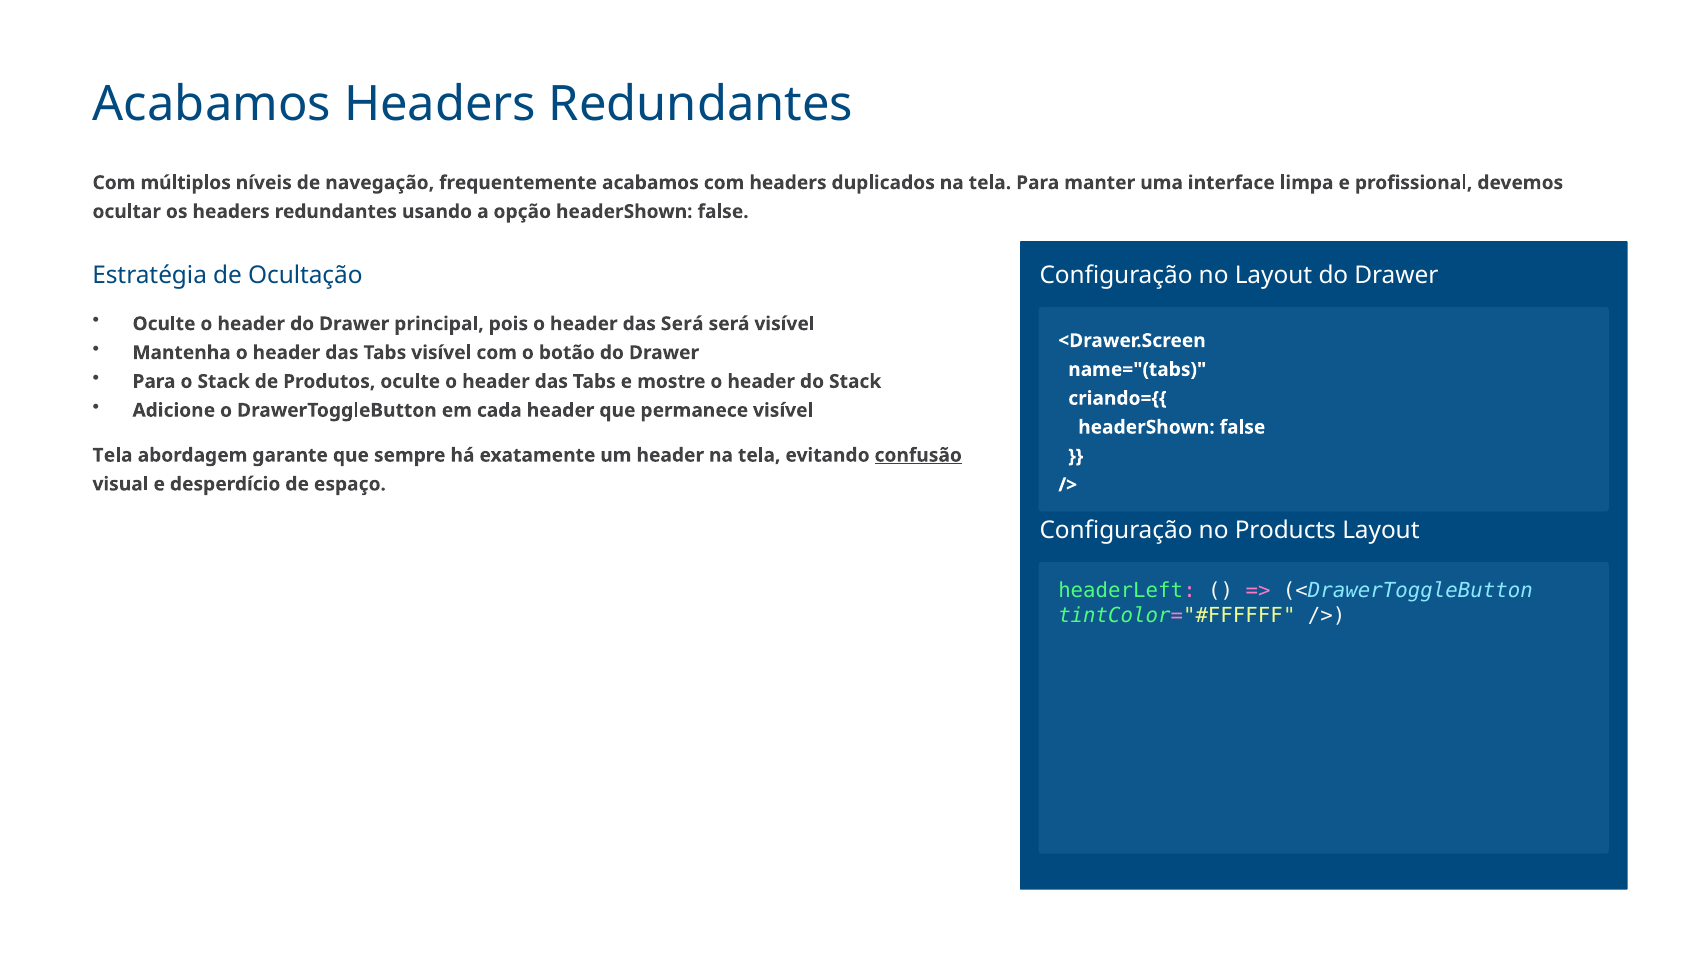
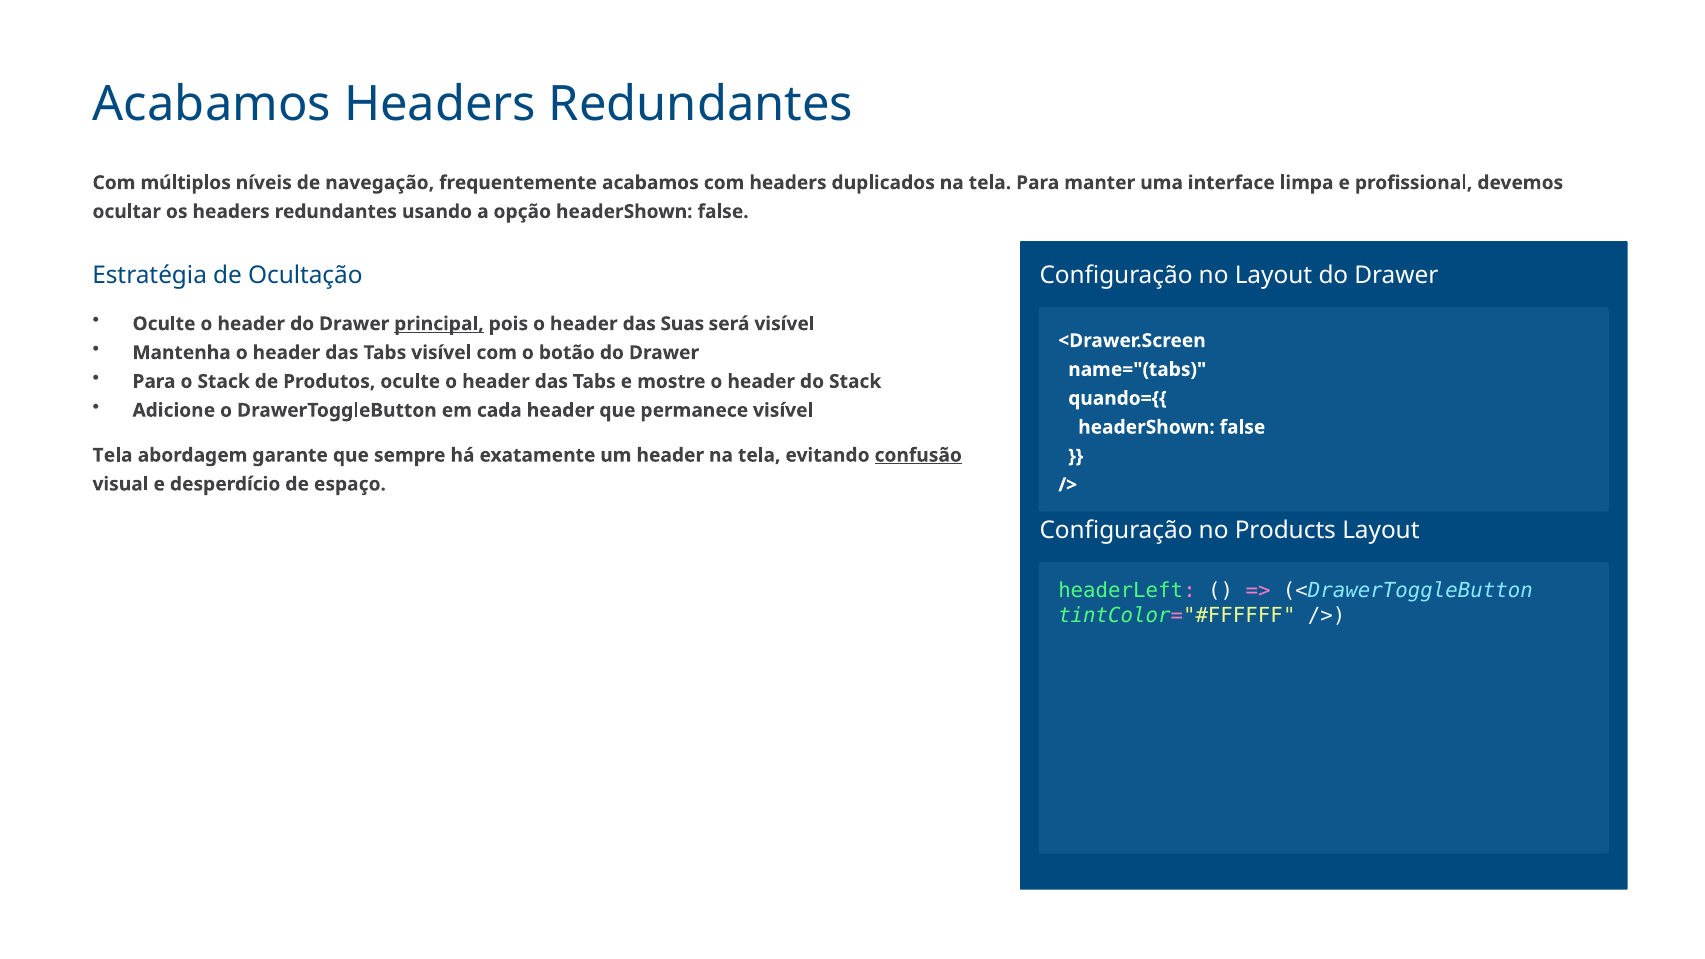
principal underline: none -> present
das Será: Será -> Suas
criando={{: criando={{ -> quando={{
